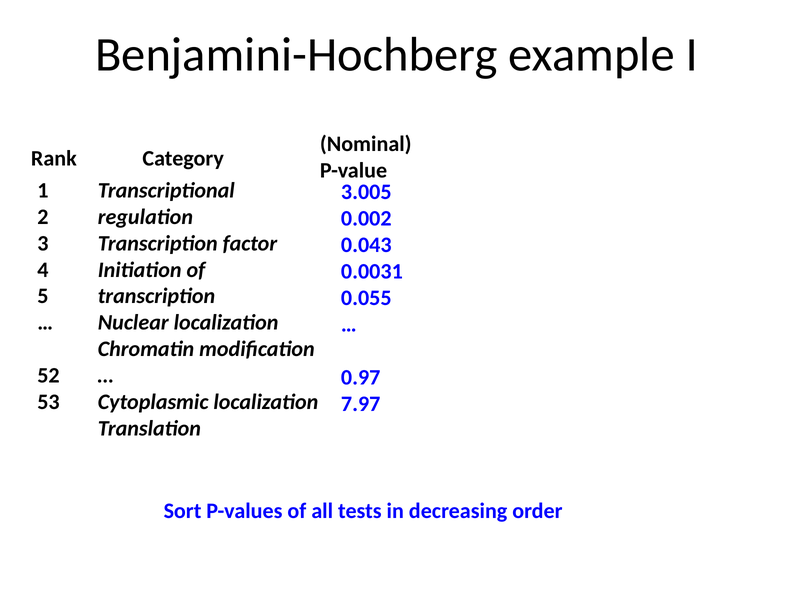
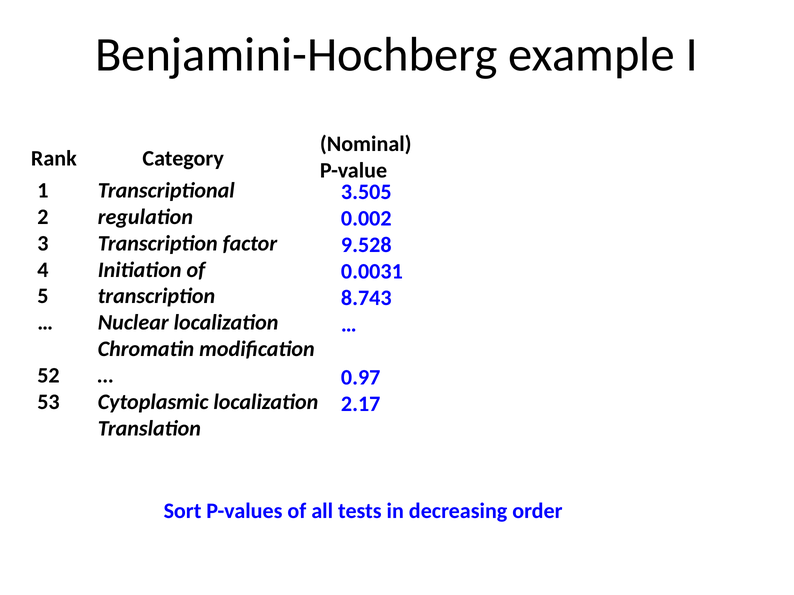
3.005: 3.005 -> 3.505
0.043: 0.043 -> 9.528
0.055: 0.055 -> 8.743
7.97: 7.97 -> 2.17
